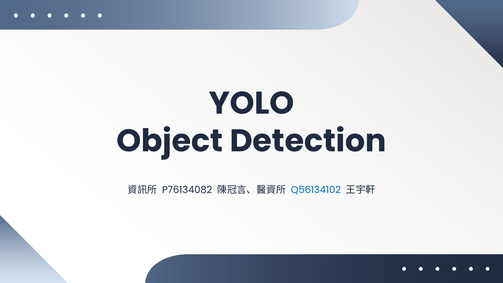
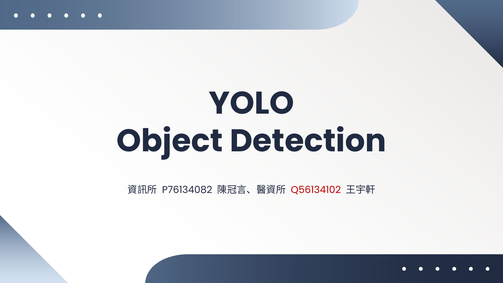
Q56134102 colour: blue -> red
